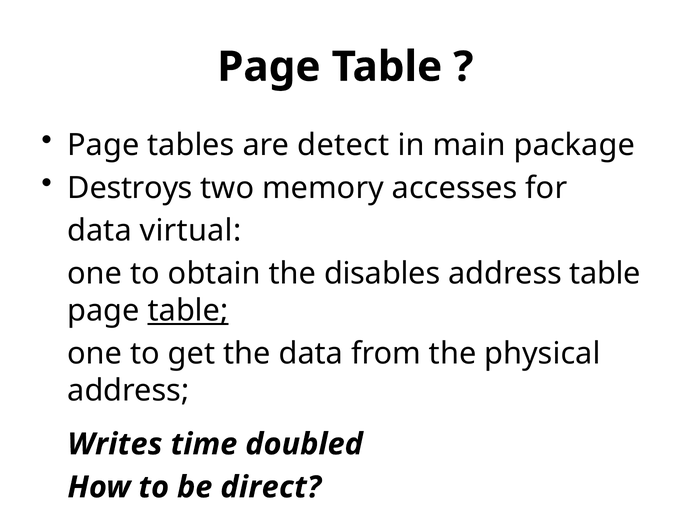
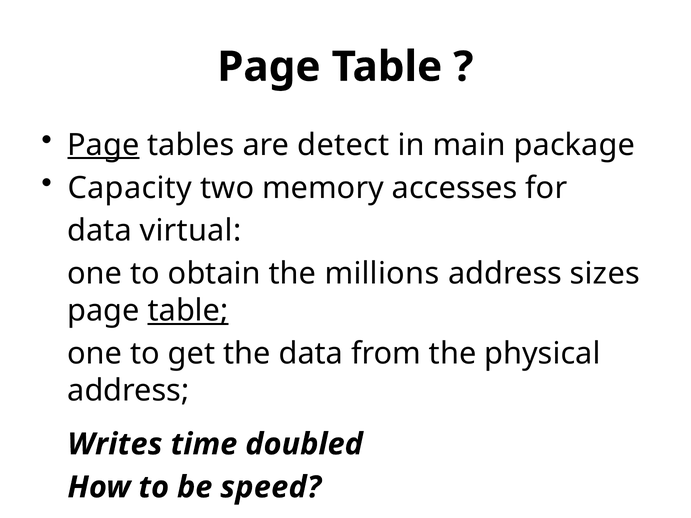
Page at (103, 145) underline: none -> present
Destroys: Destroys -> Capacity
disables: disables -> millions
address table: table -> sizes
direct: direct -> speed
